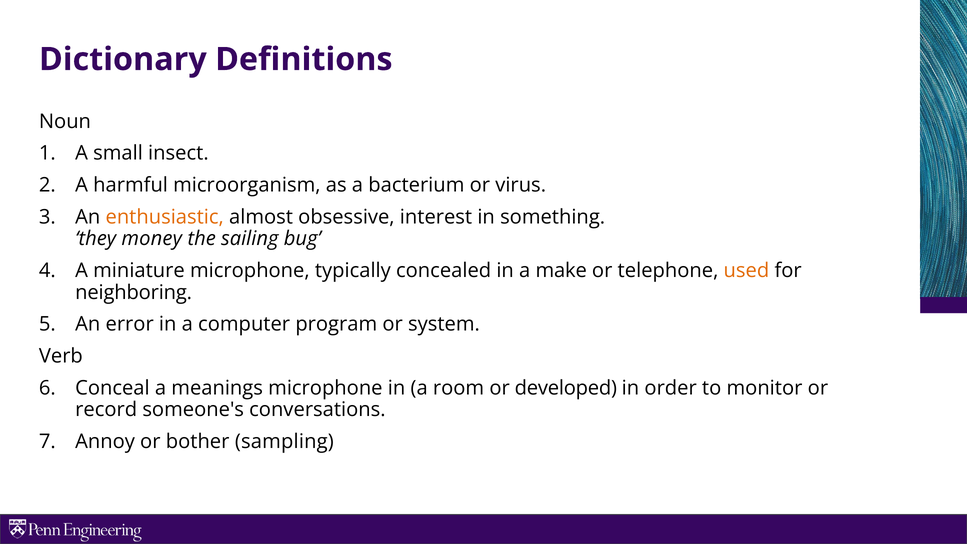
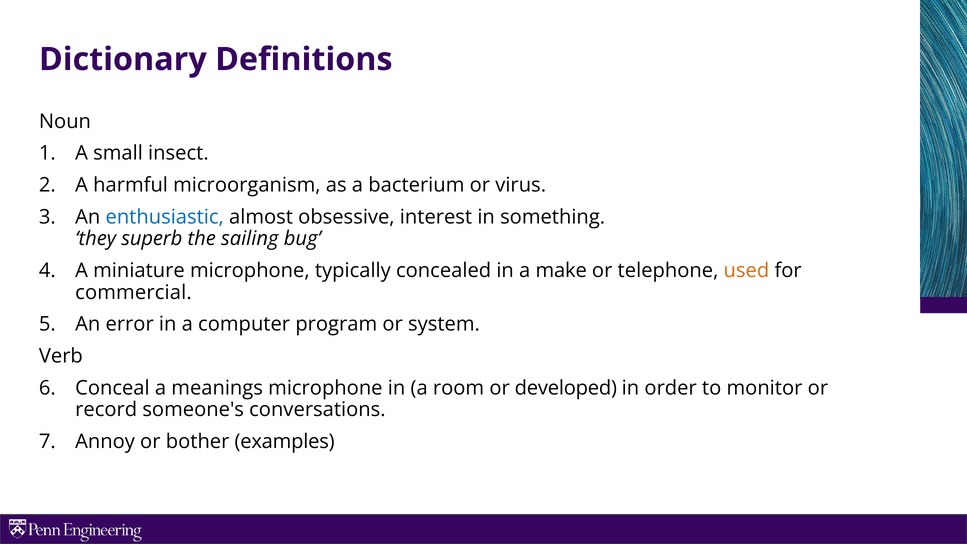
enthusiastic colour: orange -> blue
money: money -> superb
neighboring: neighboring -> commercial
sampling: sampling -> examples
